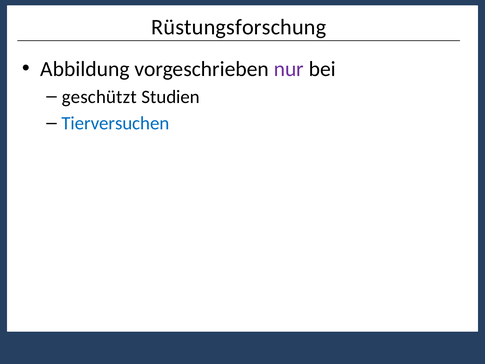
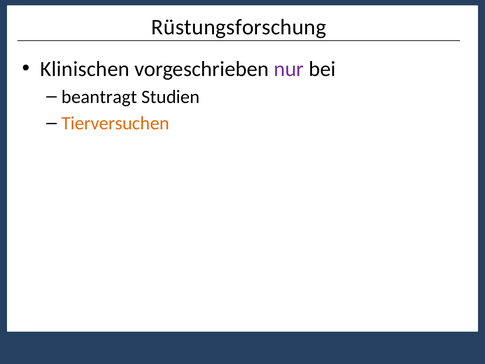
Abbildung: Abbildung -> Klinischen
geschützt: geschützt -> beantragt
Tierversuchen colour: blue -> orange
